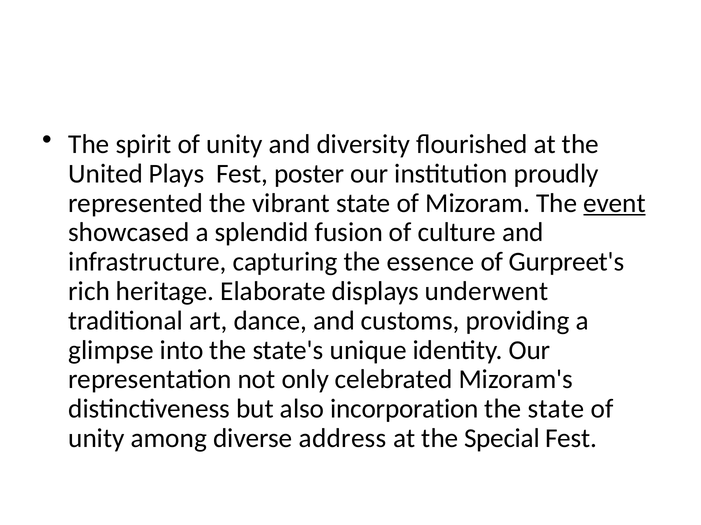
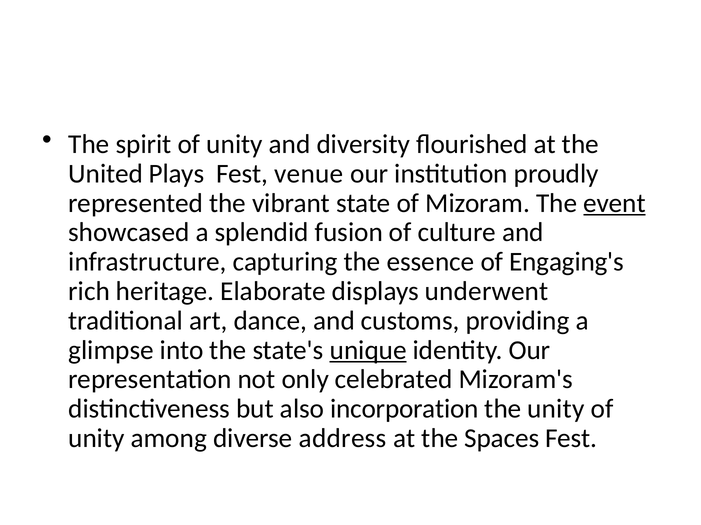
poster: poster -> venue
Gurpreet's: Gurpreet's -> Engaging's
unique underline: none -> present
the state: state -> unity
Special: Special -> Spaces
